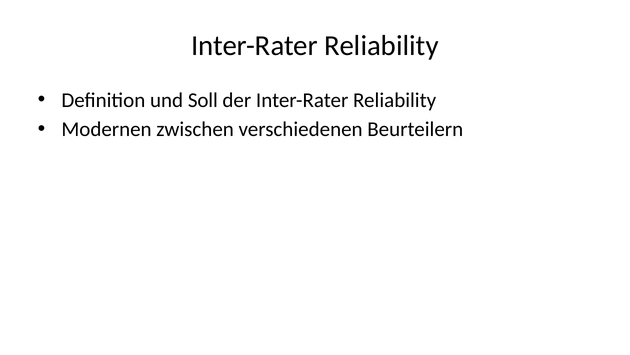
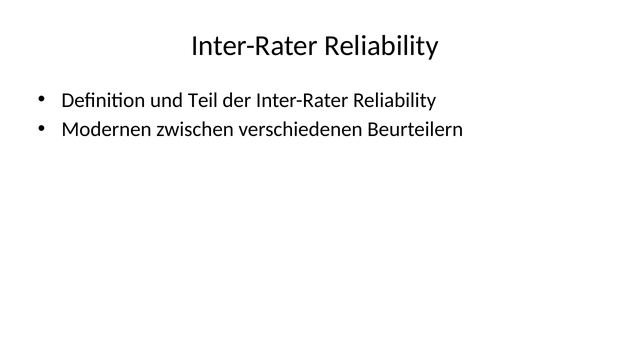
Soll: Soll -> Teil
